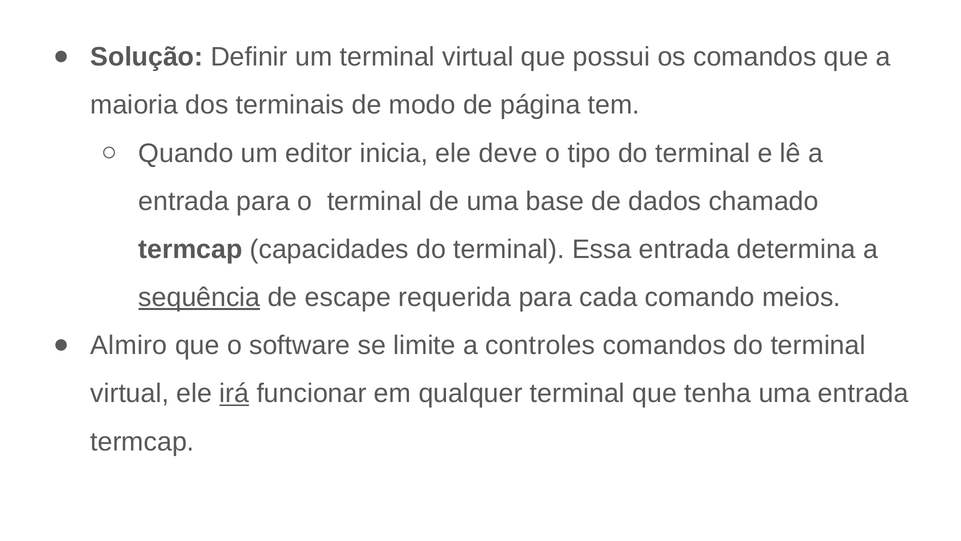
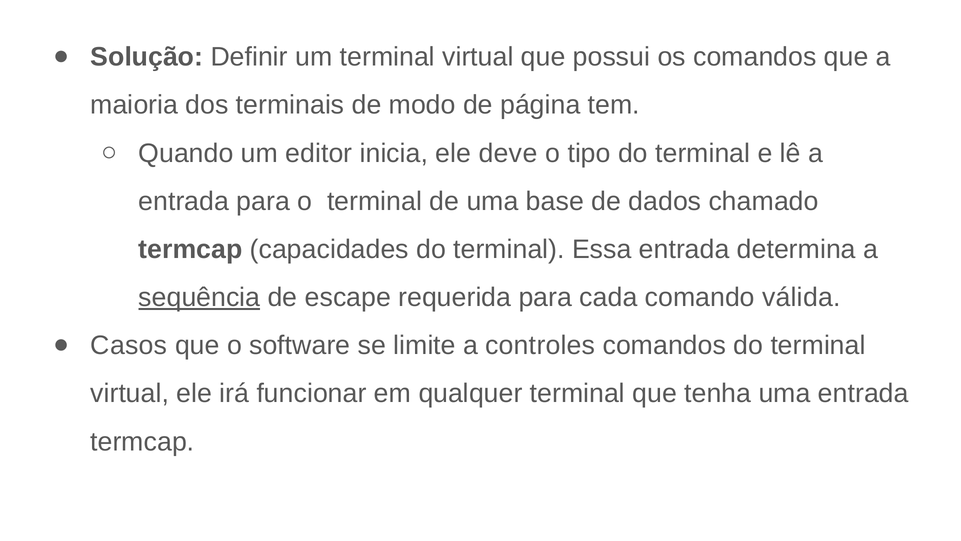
meios: meios -> válida
Almiro: Almiro -> Casos
irá underline: present -> none
